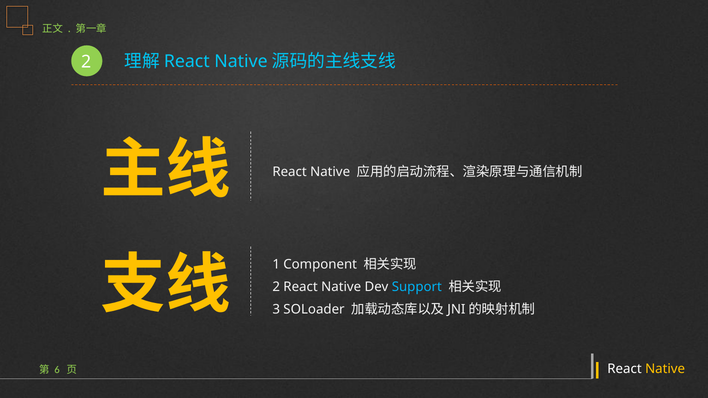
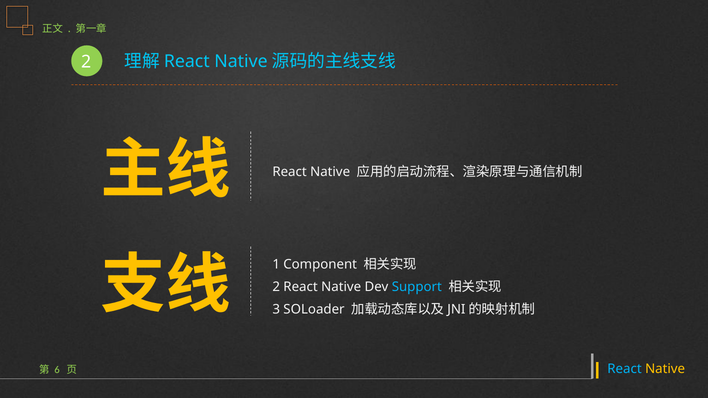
React at (625, 369) colour: white -> light blue
